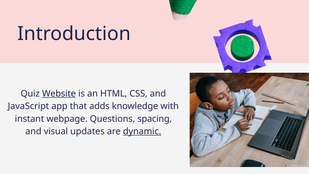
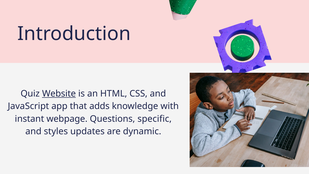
spacing: spacing -> specific
visual: visual -> styles
dynamic underline: present -> none
